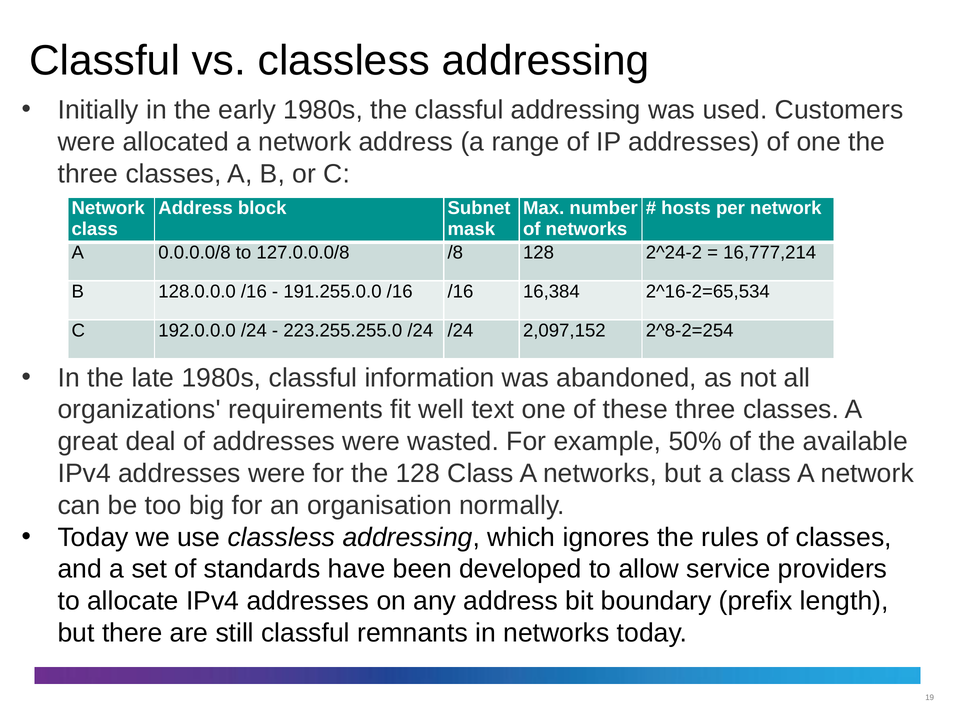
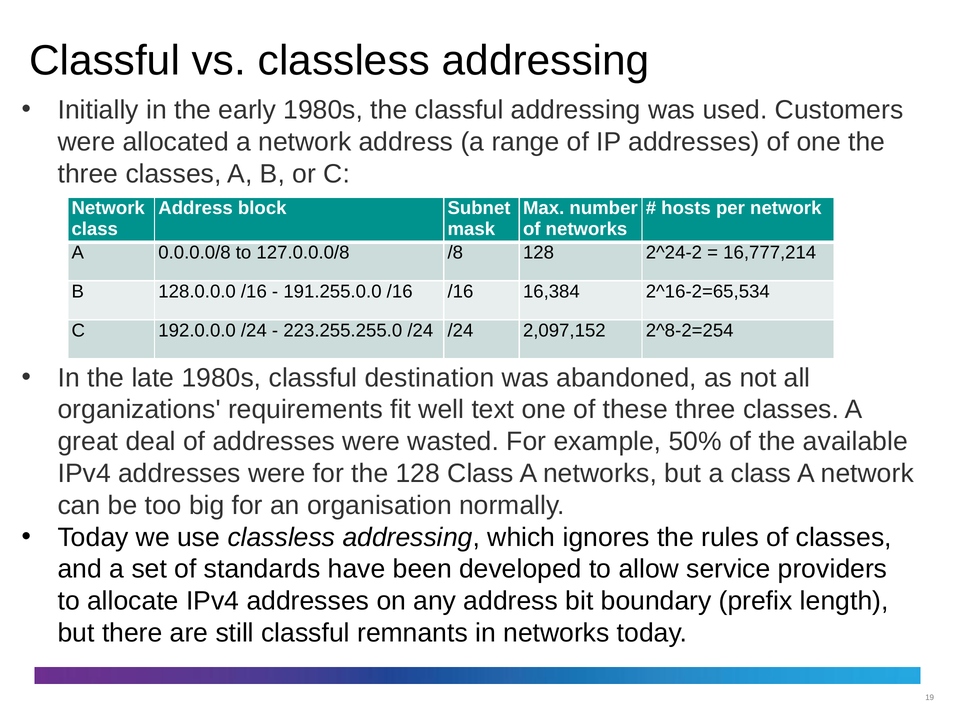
information: information -> destination
